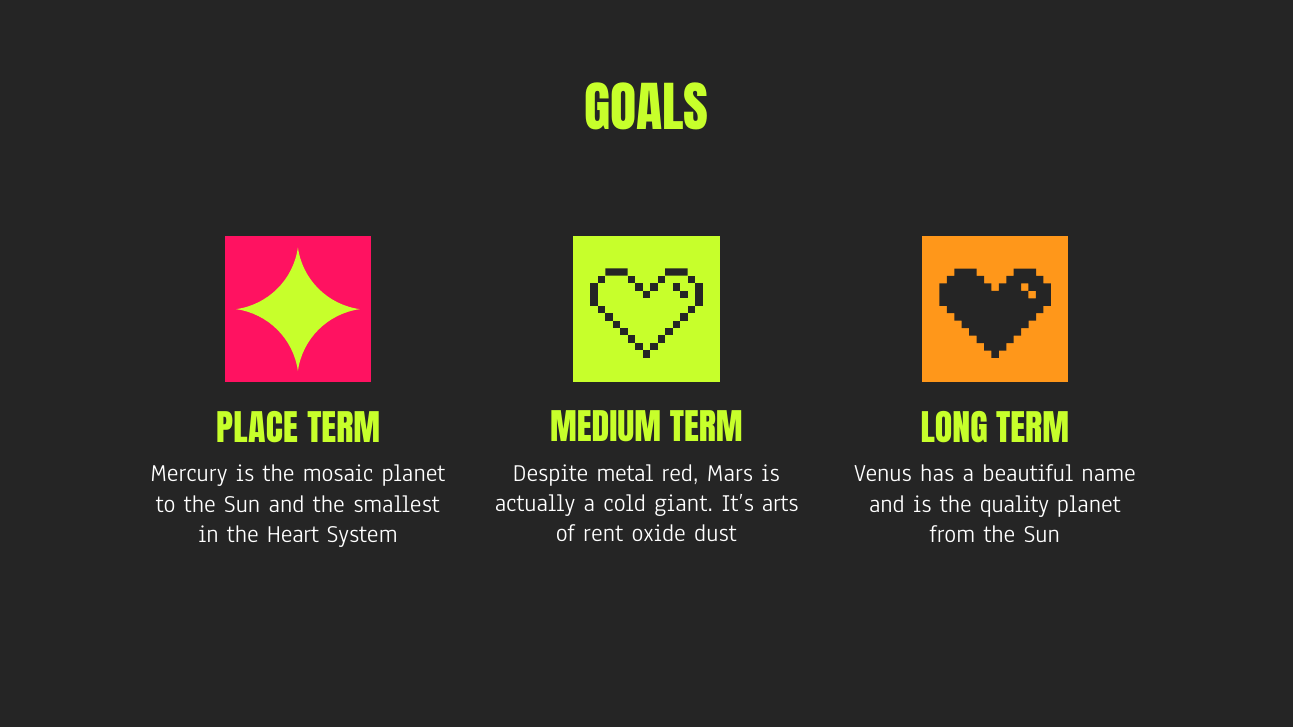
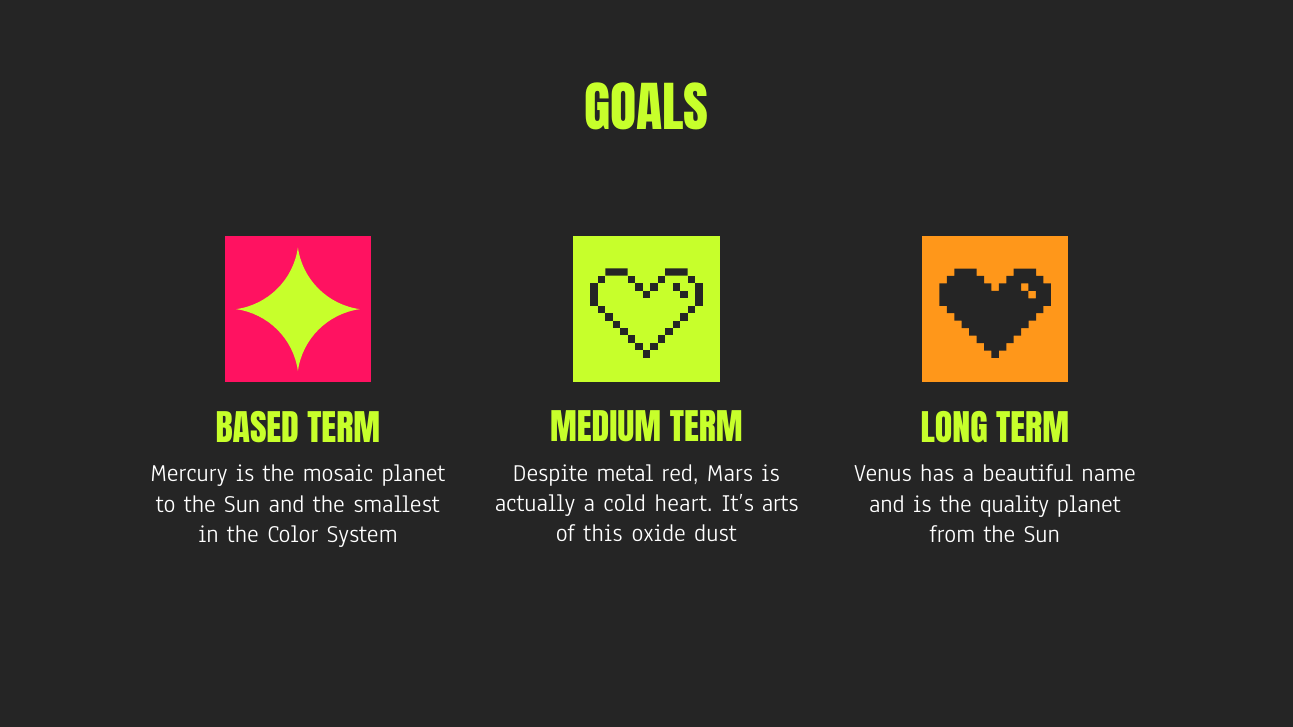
PLACE: PLACE -> BASED
giant: giant -> heart
rent: rent -> this
Heart: Heart -> Color
